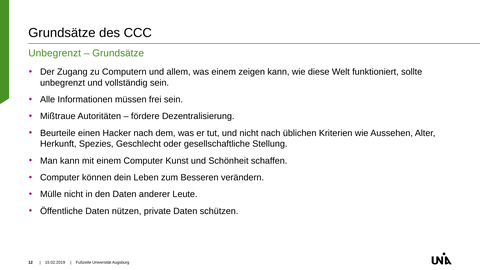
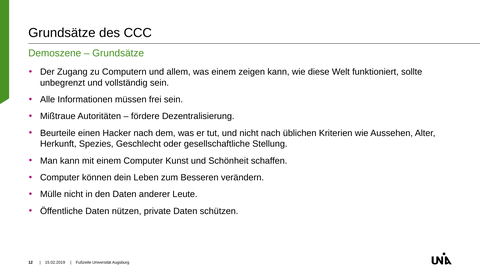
Unbegrenzt at (55, 53): Unbegrenzt -> Demoszene
